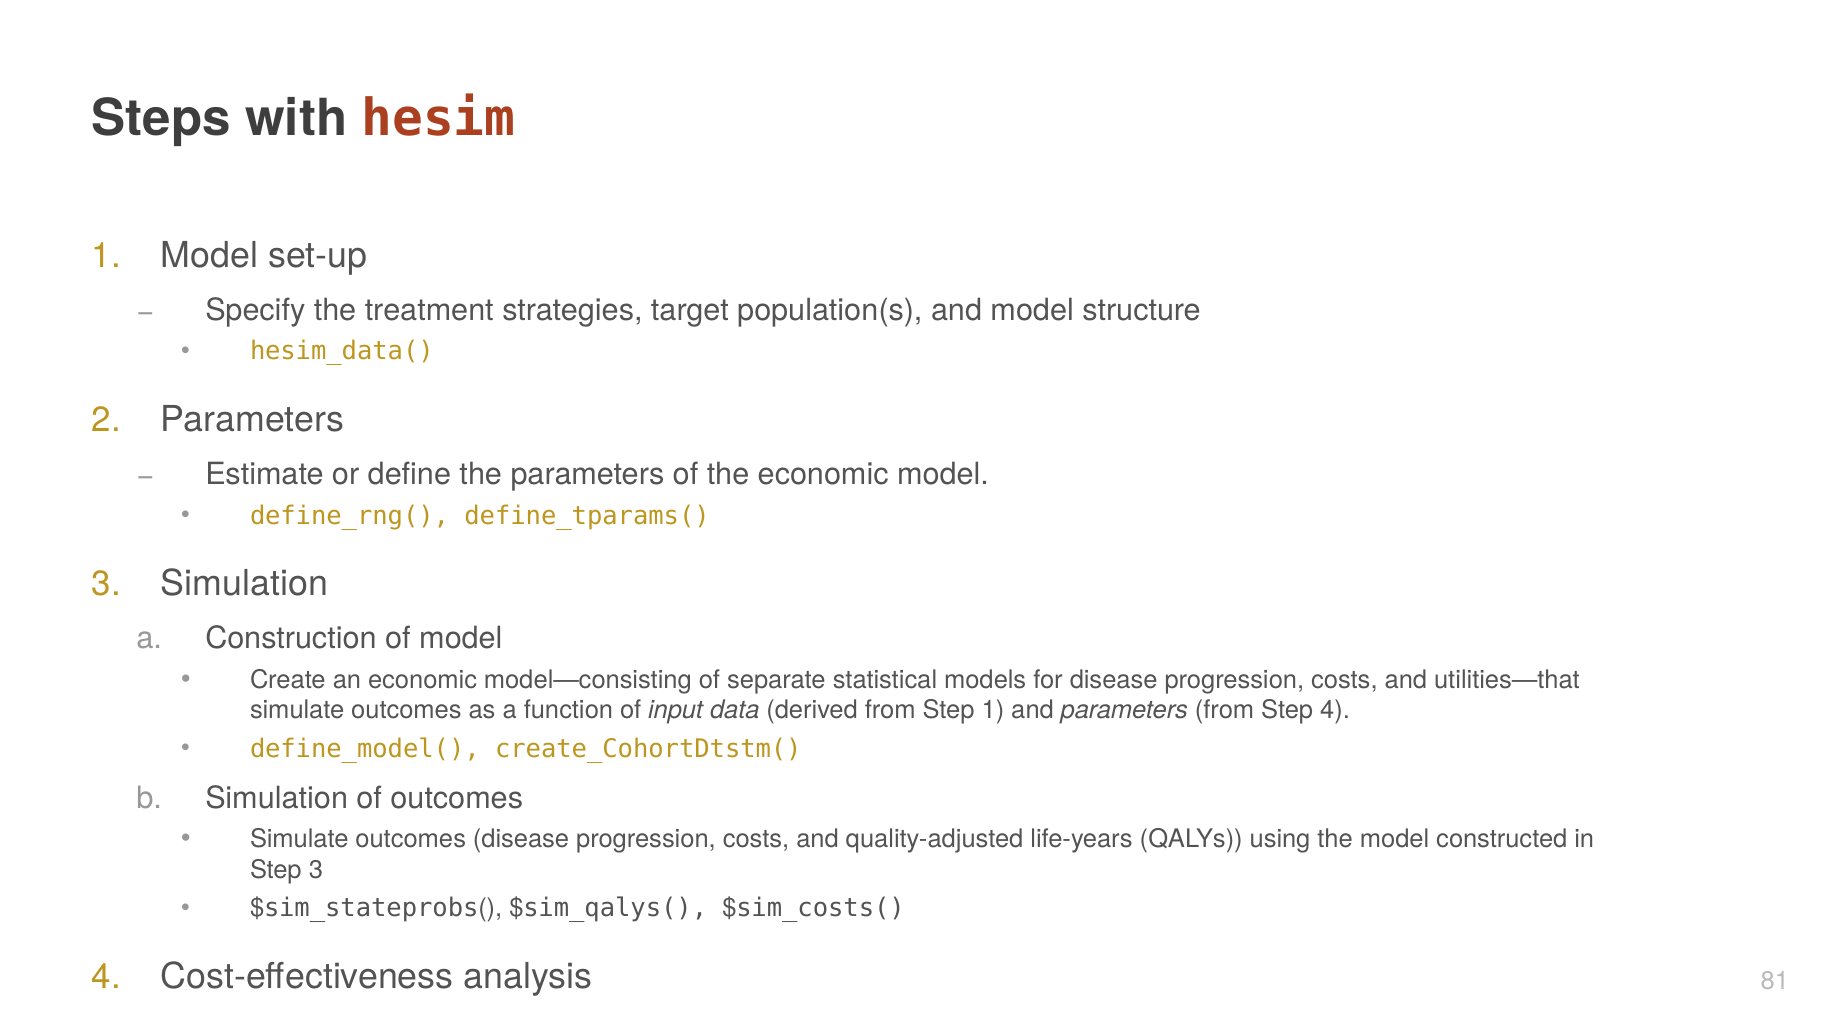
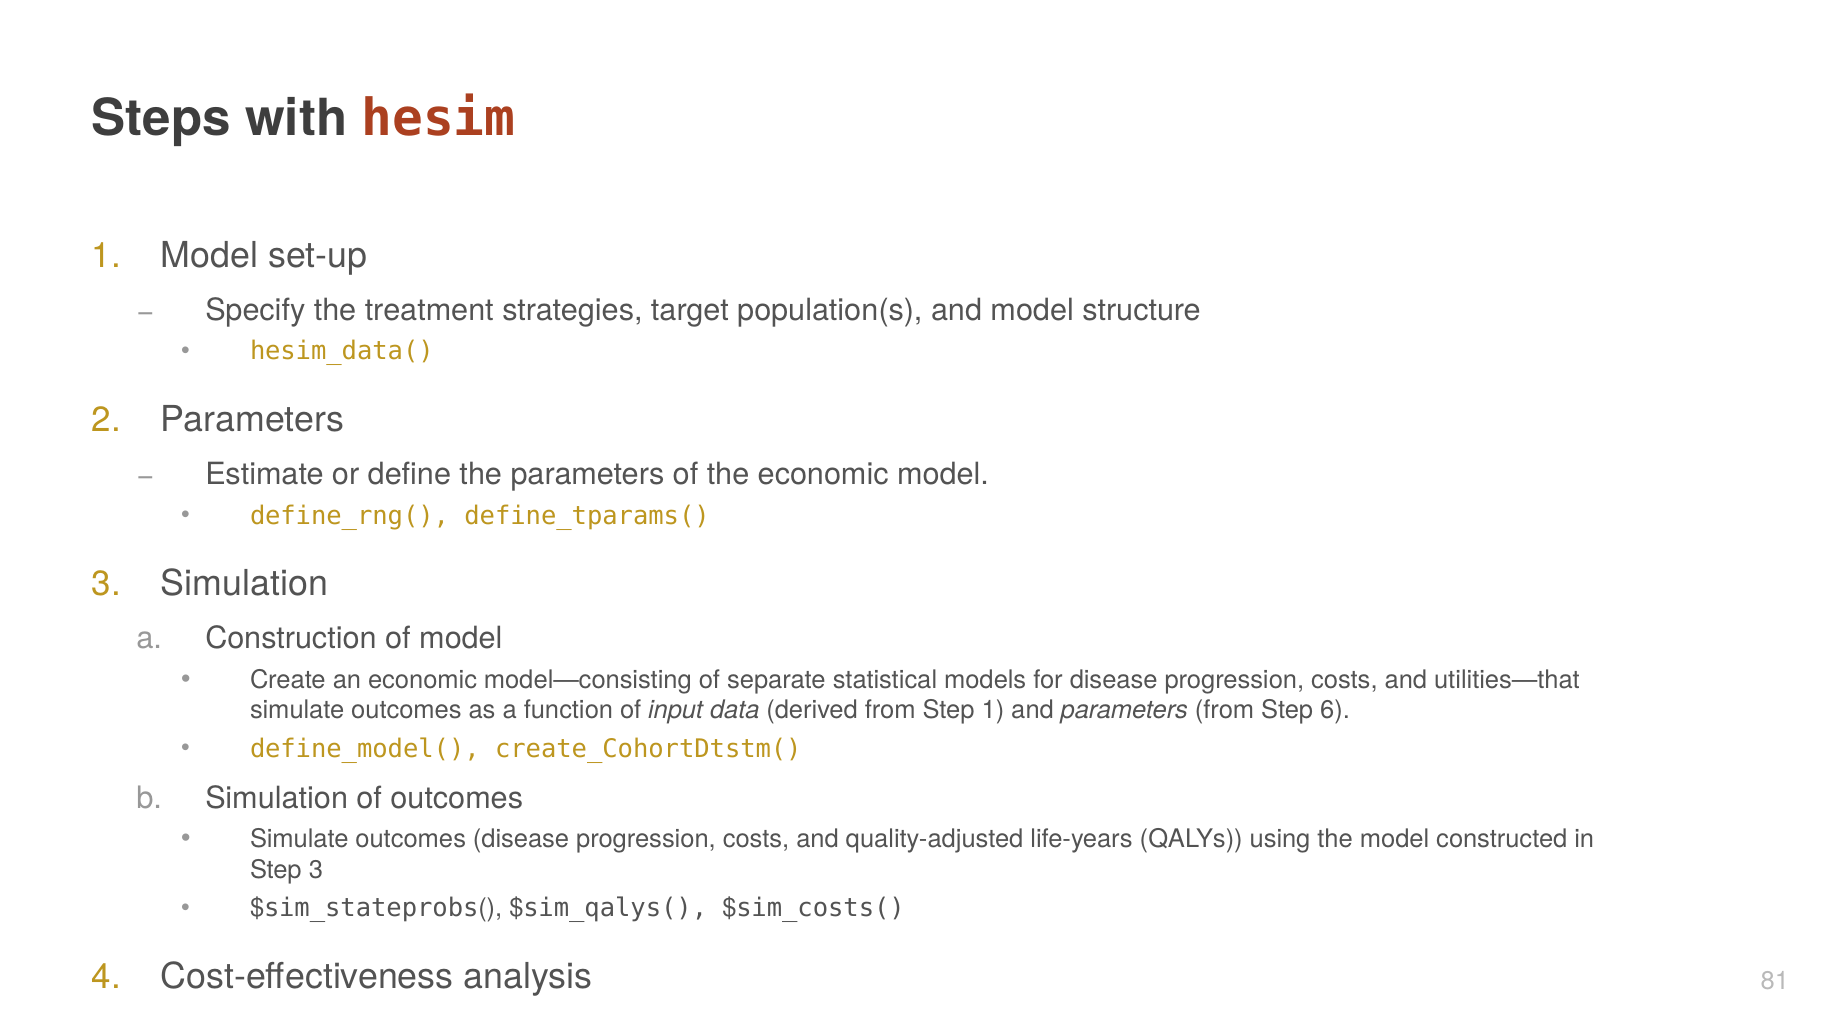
Step 4: 4 -> 6
